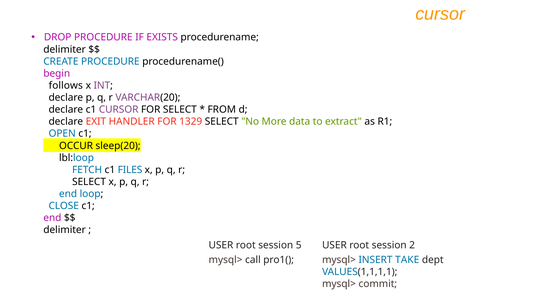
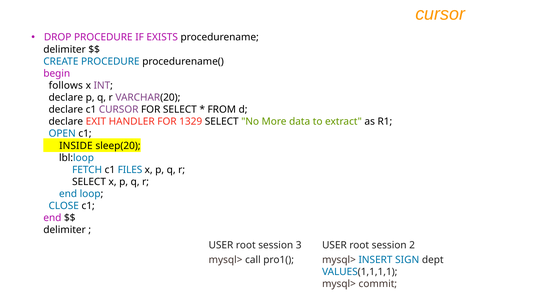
OCCUR: OCCUR -> INSIDE
5: 5 -> 3
TAKE: TAKE -> SIGN
